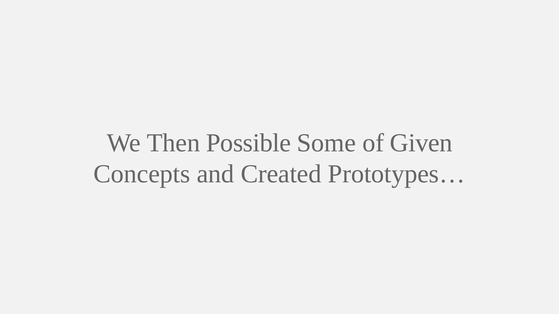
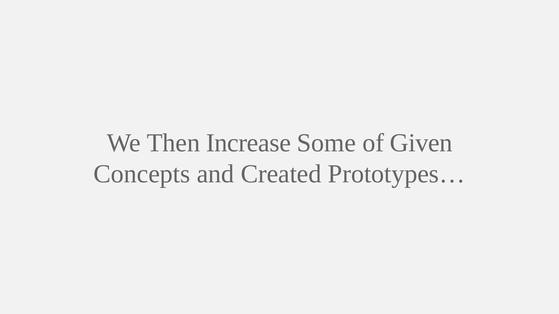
Possible: Possible -> Increase
